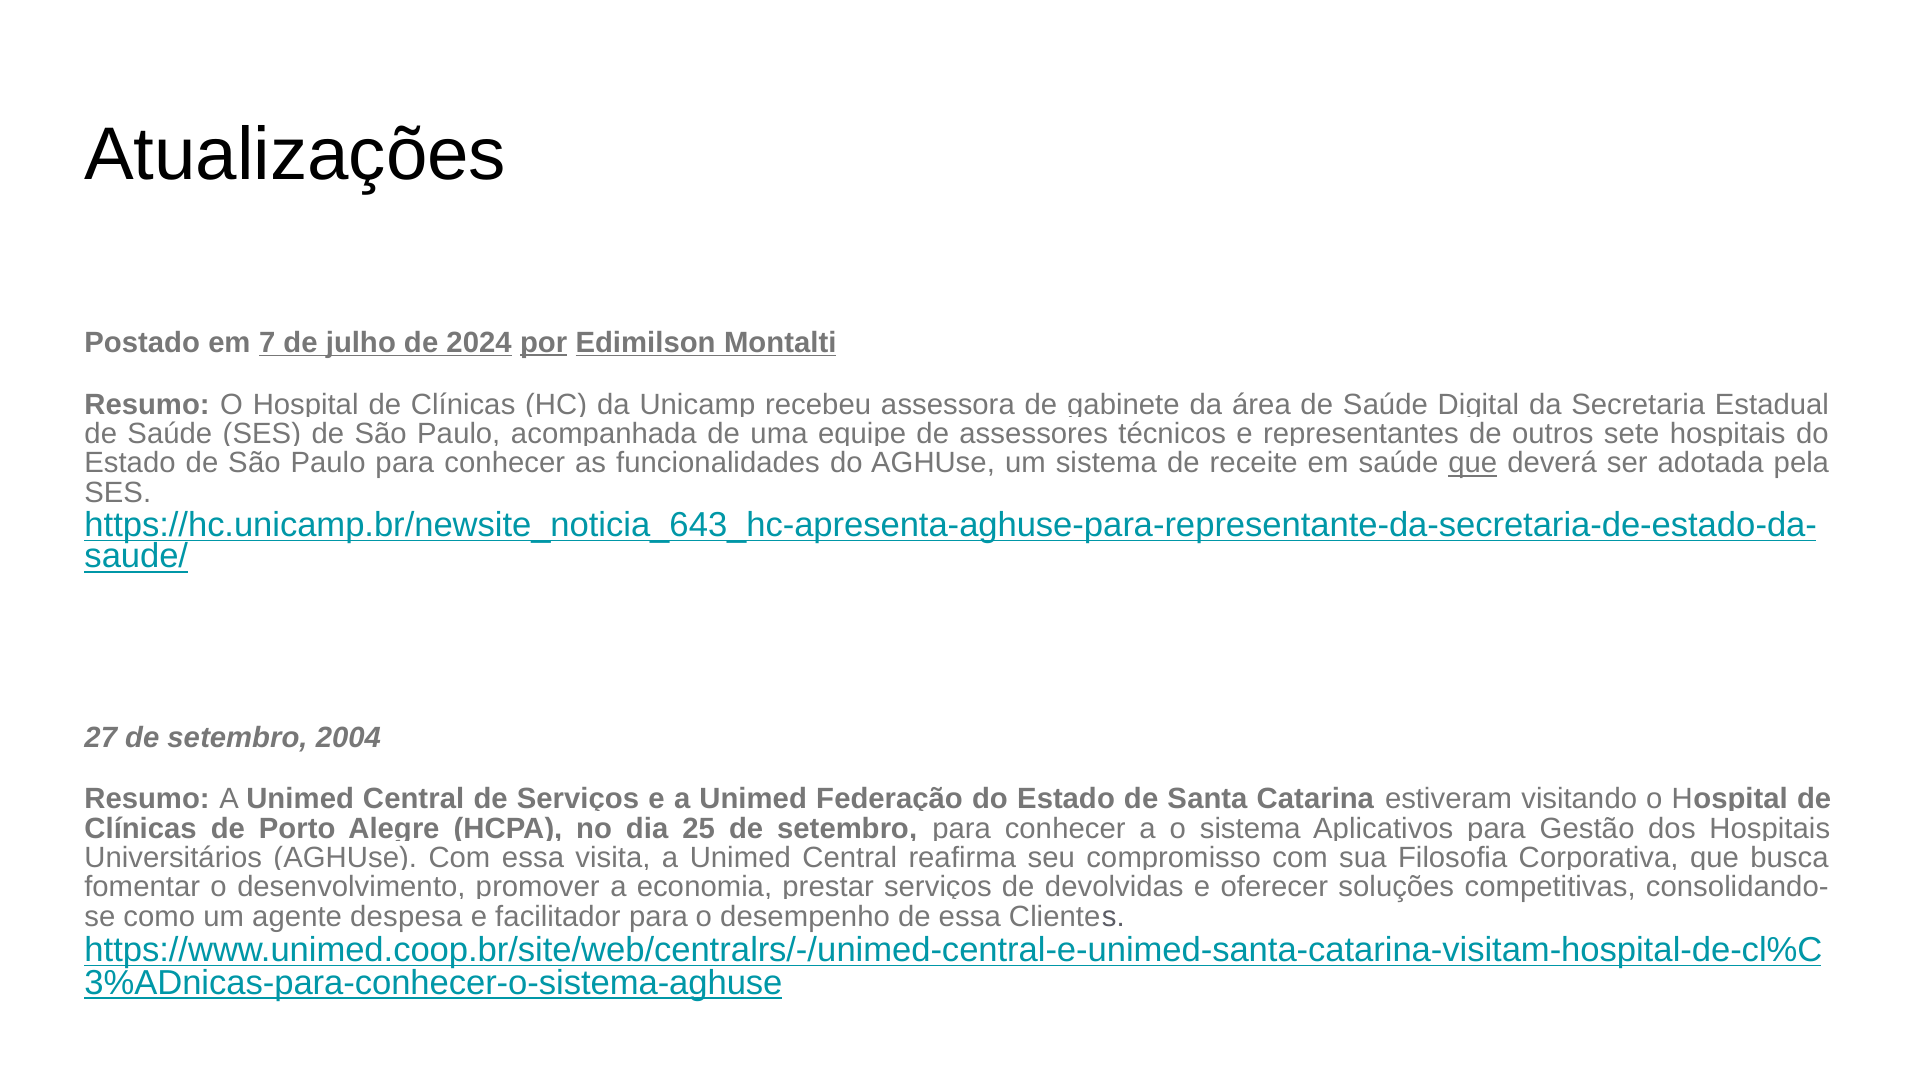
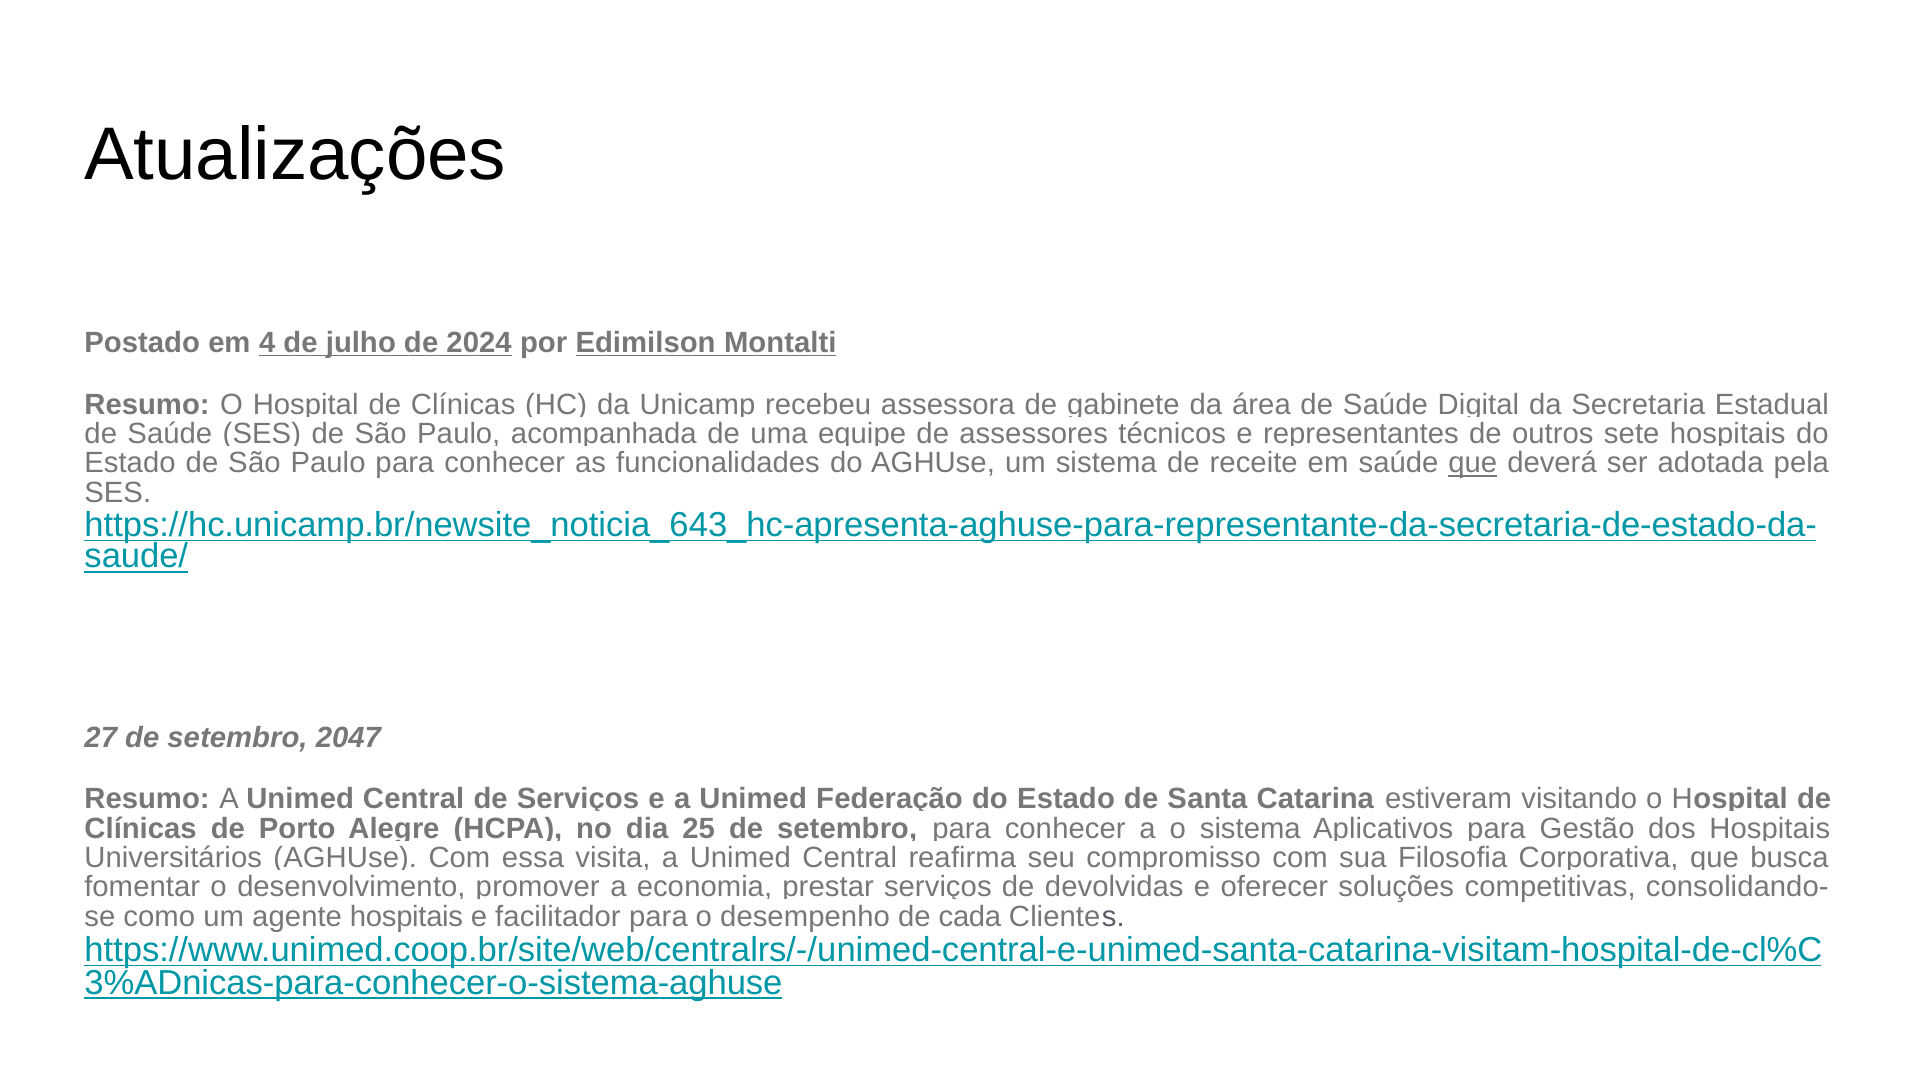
7: 7 -> 4
por underline: present -> none
2004: 2004 -> 2047
agente despesa: despesa -> hospitais
de essa: essa -> cada
